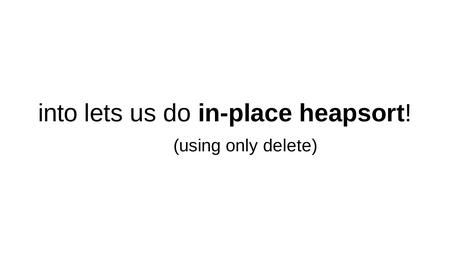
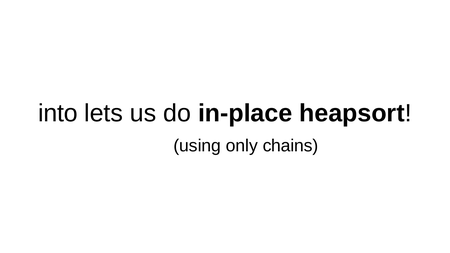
delete: delete -> chains
